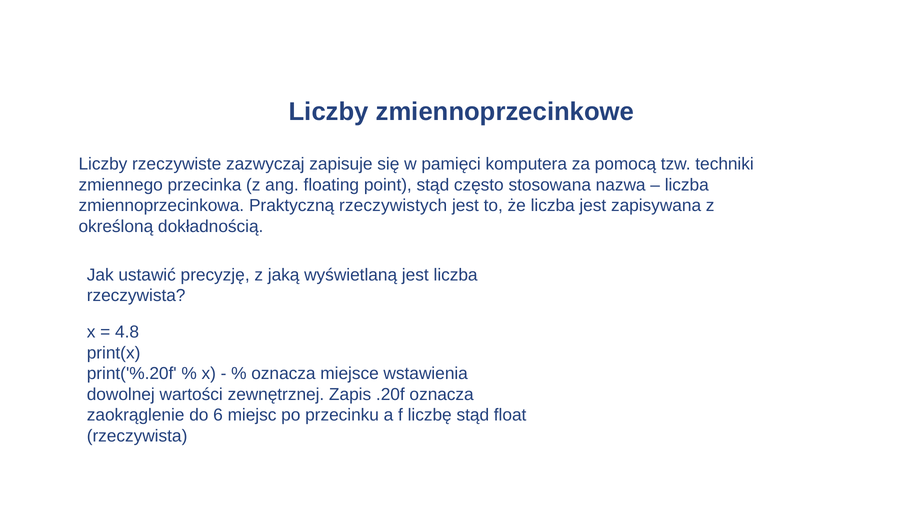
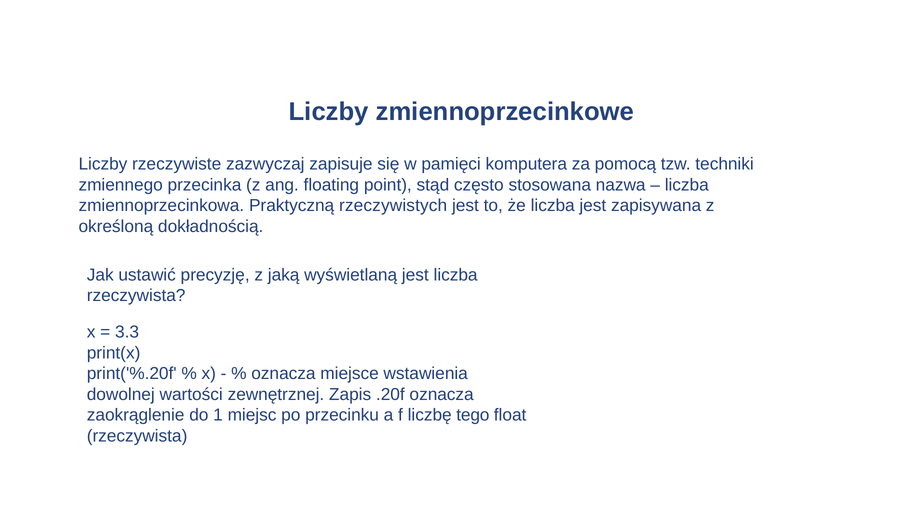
4.8: 4.8 -> 3.3
6: 6 -> 1
liczbę stąd: stąd -> tego
